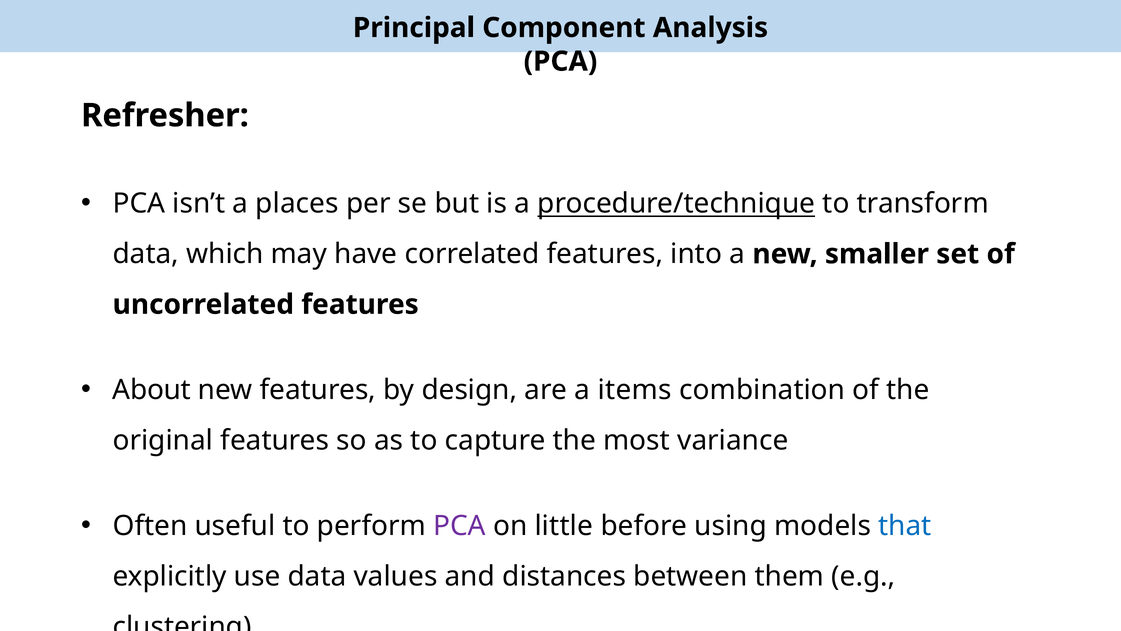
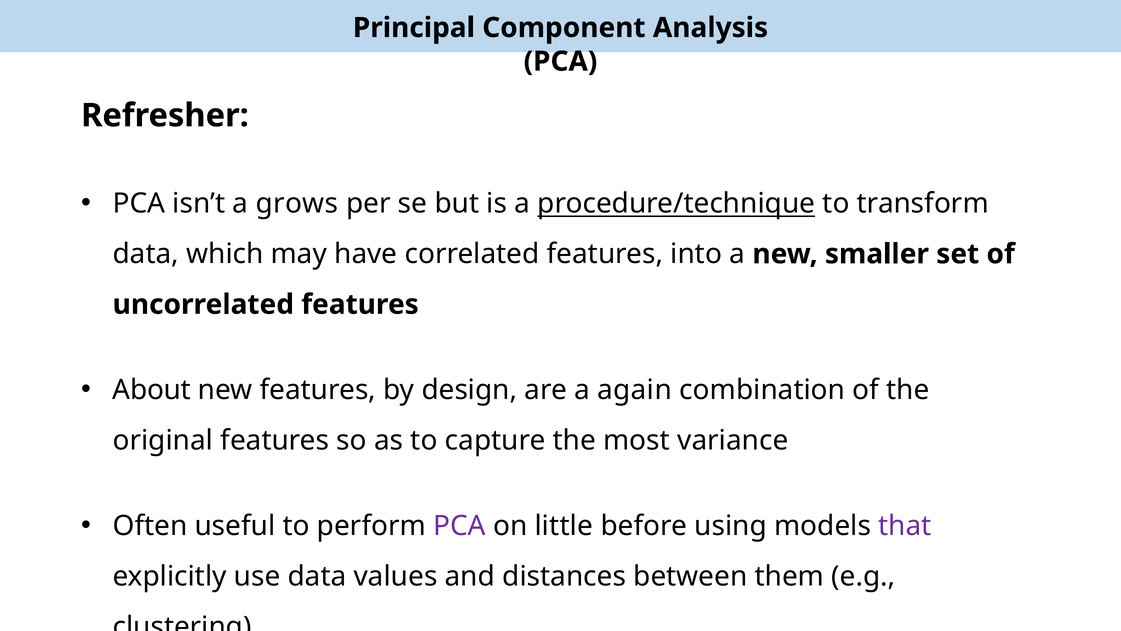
places: places -> grows
items: items -> again
that colour: blue -> purple
